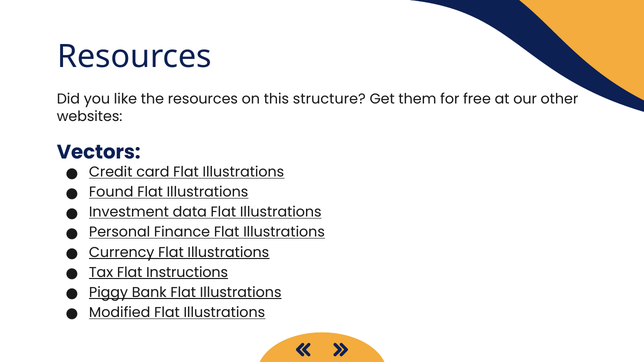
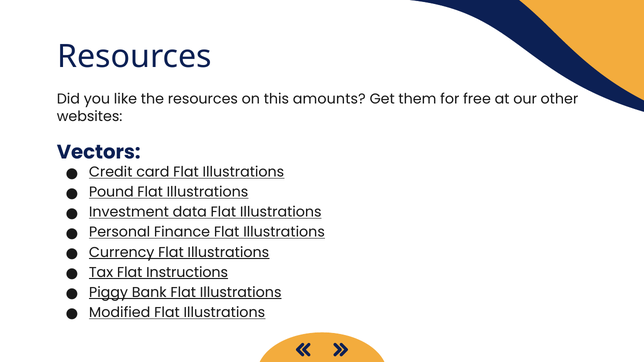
structure: structure -> amounts
Found: Found -> Pound
